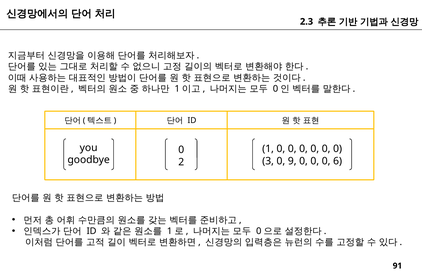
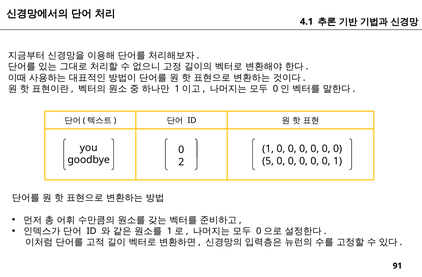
2.3: 2.3 -> 4.1
3: 3 -> 5
9 at (292, 161): 9 -> 0
0 6: 6 -> 1
